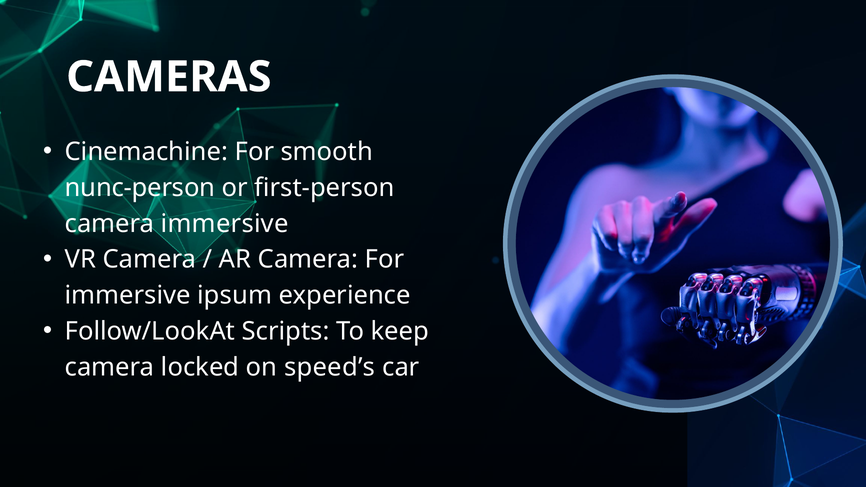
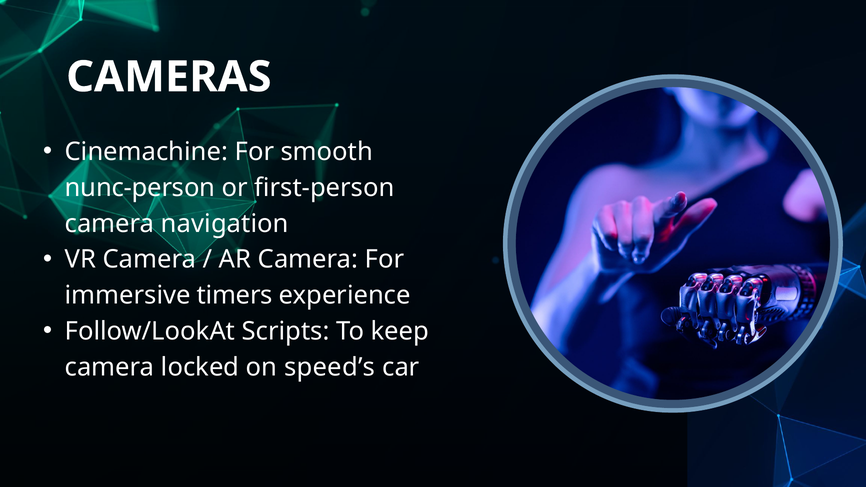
camera immersive: immersive -> navigation
ipsum: ipsum -> timers
